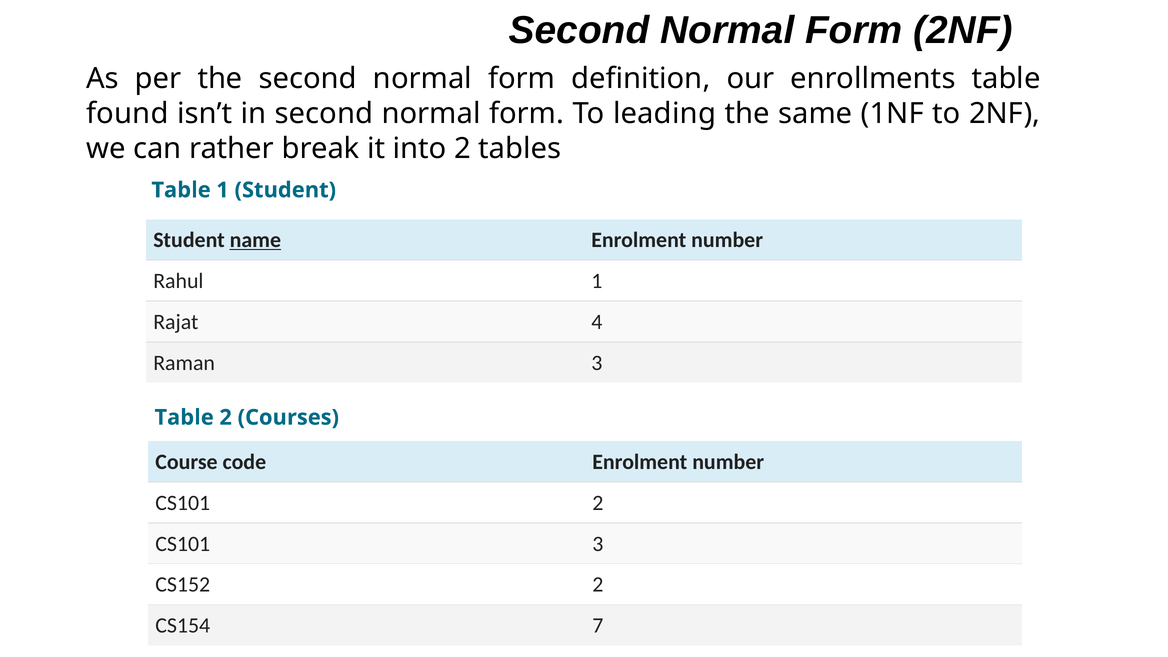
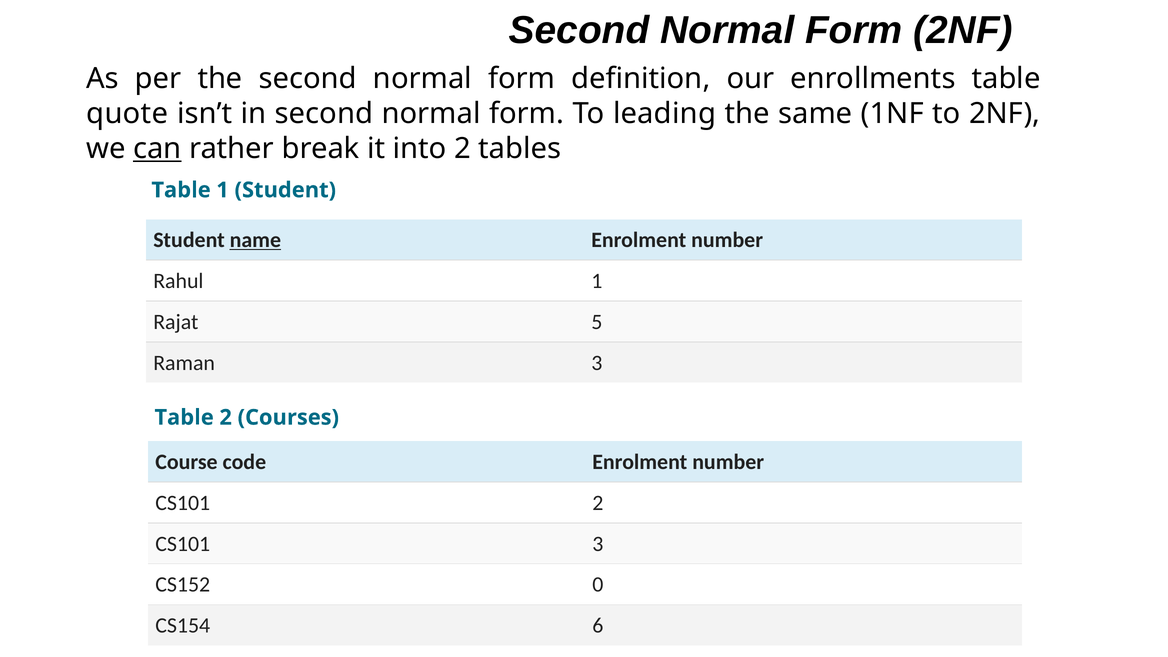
found: found -> quote
can underline: none -> present
4: 4 -> 5
CS152 2: 2 -> 0
7: 7 -> 6
